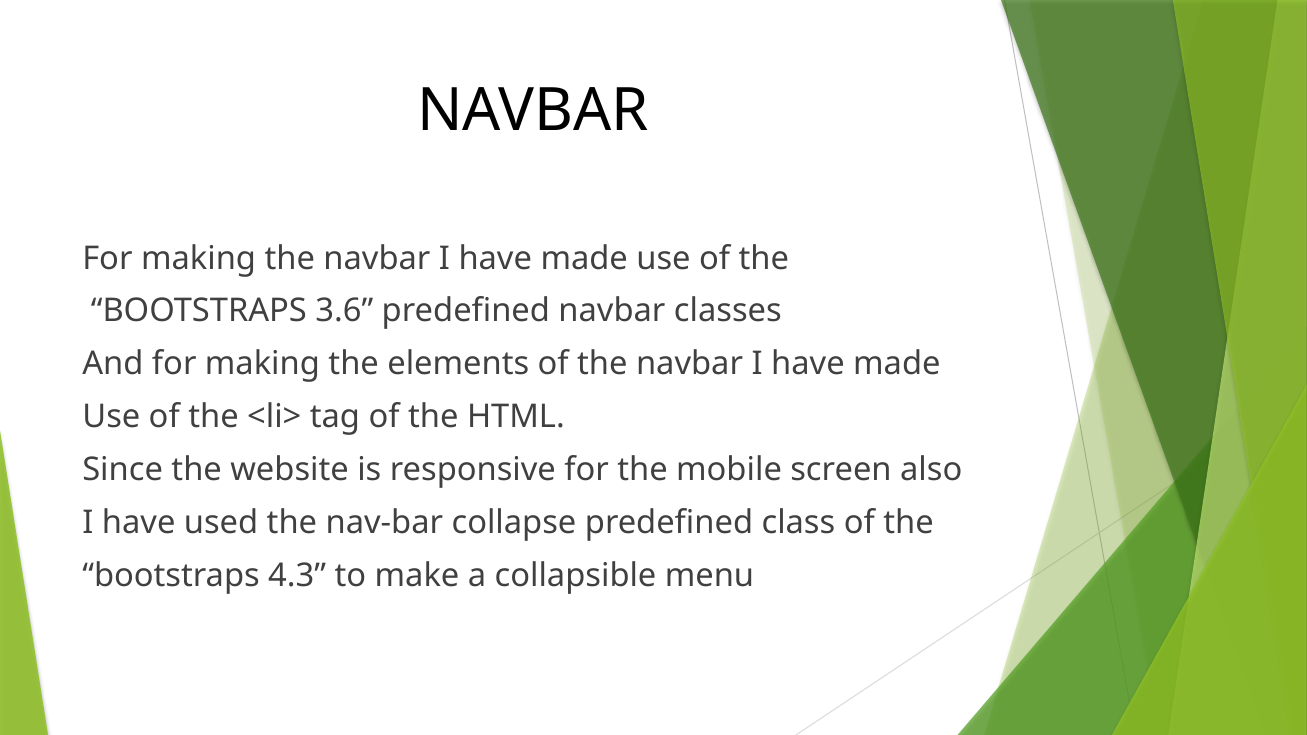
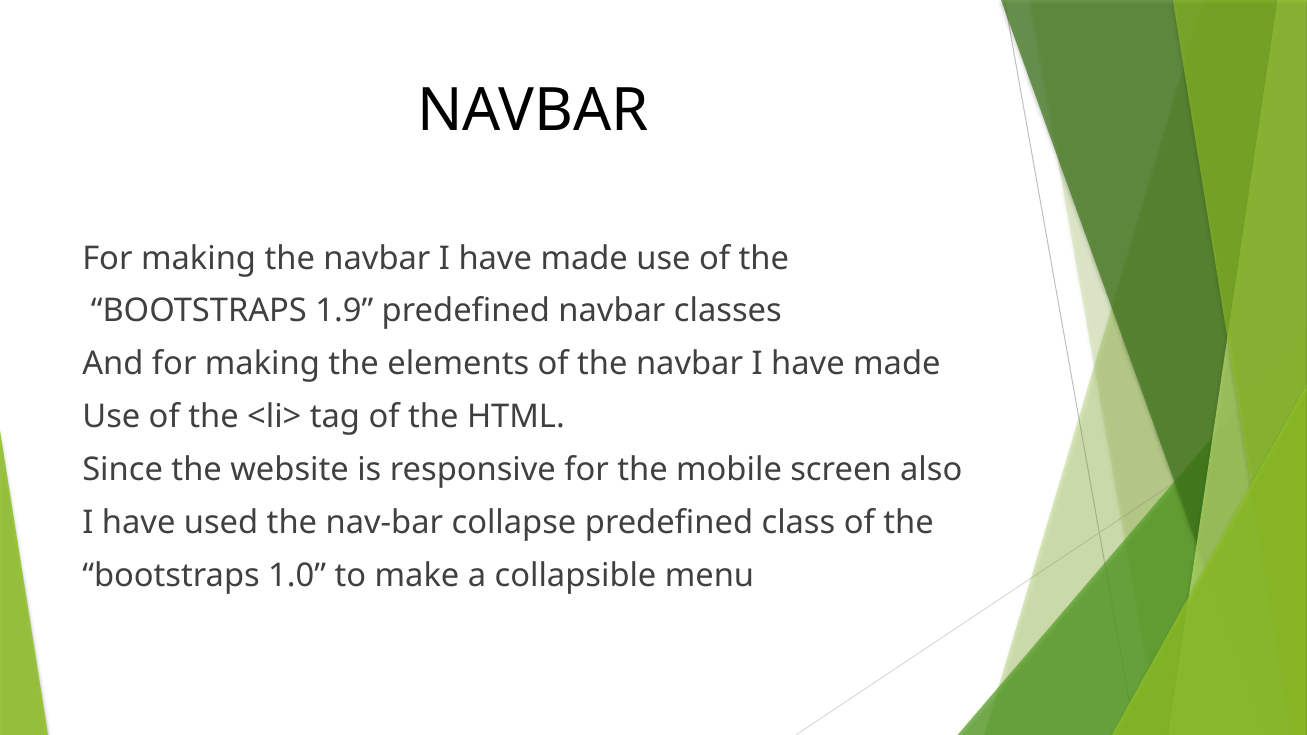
3.6: 3.6 -> 1.9
4.3: 4.3 -> 1.0
